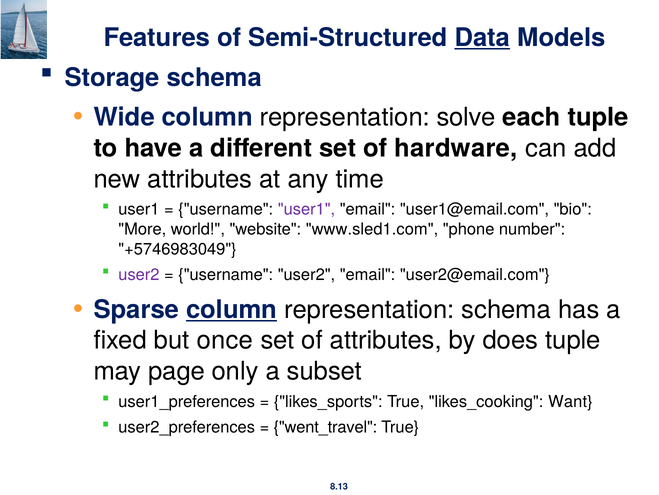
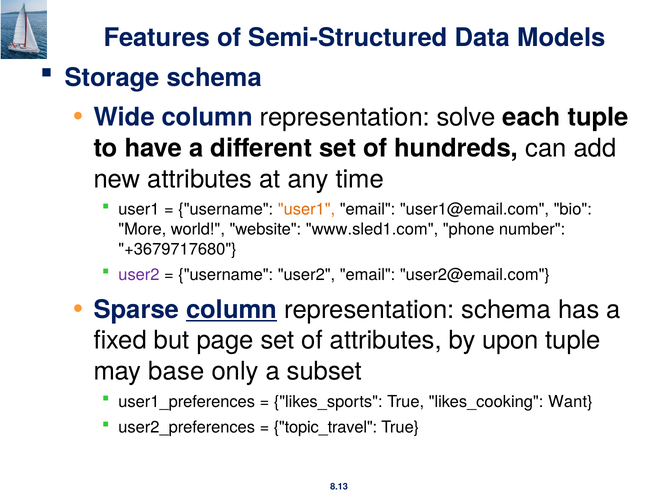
Data underline: present -> none
hardware: hardware -> hundreds
user1 at (307, 209) colour: purple -> orange
+5746983049: +5746983049 -> +3679717680
once: once -> page
does: does -> upon
page: page -> base
went_travel: went_travel -> topic_travel
